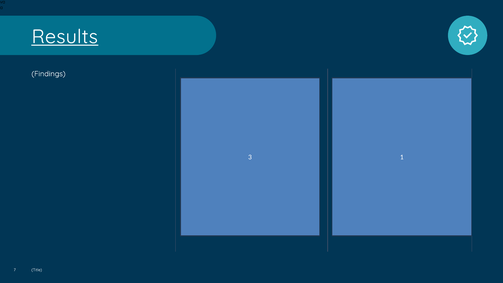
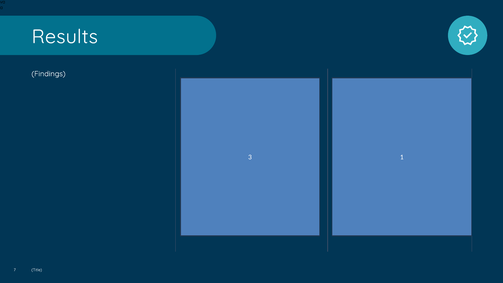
Results underline: present -> none
